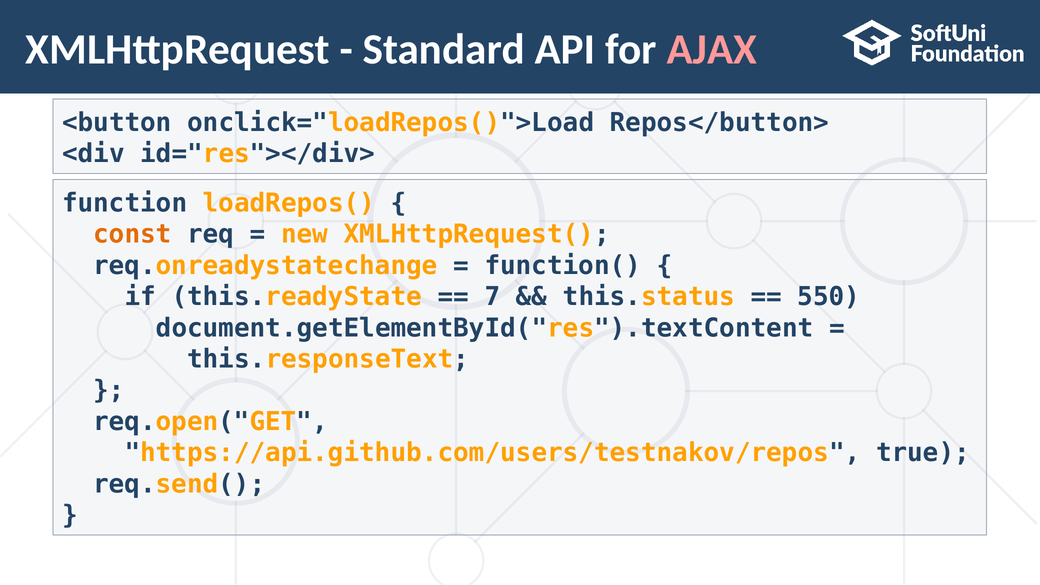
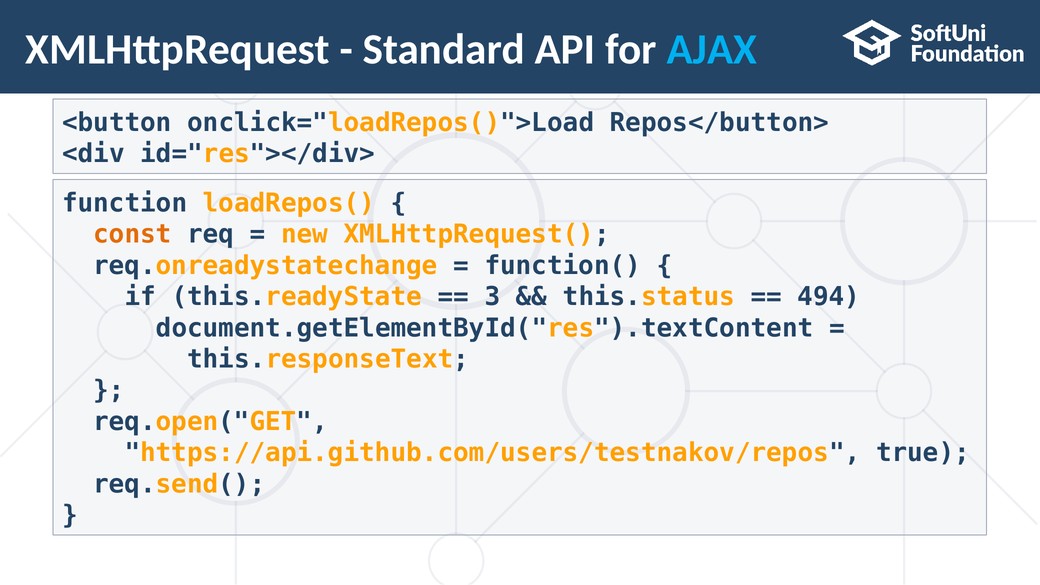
AJAX colour: pink -> light blue
7: 7 -> 3
550: 550 -> 494
